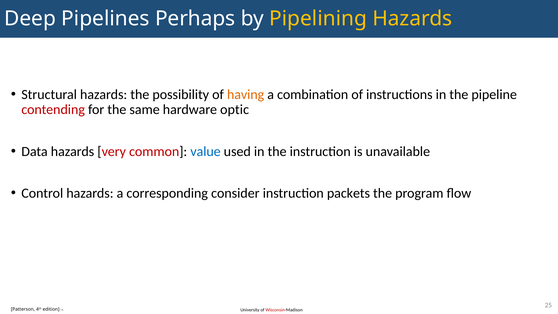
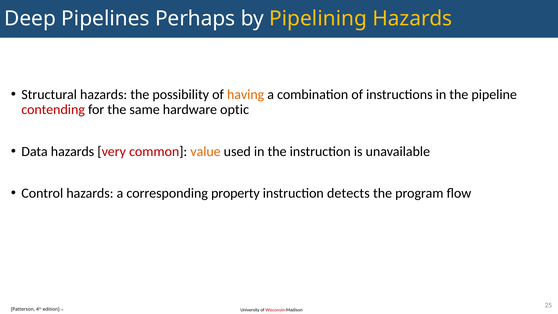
value colour: blue -> orange
consider: consider -> property
packets: packets -> detects
